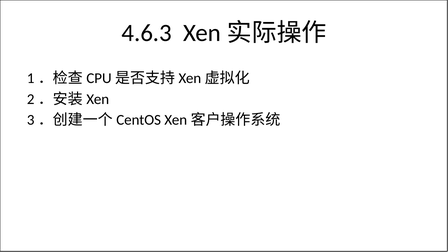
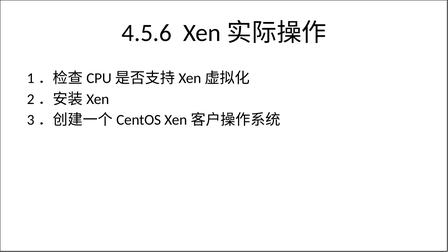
4.6.3: 4.6.3 -> 4.5.6
